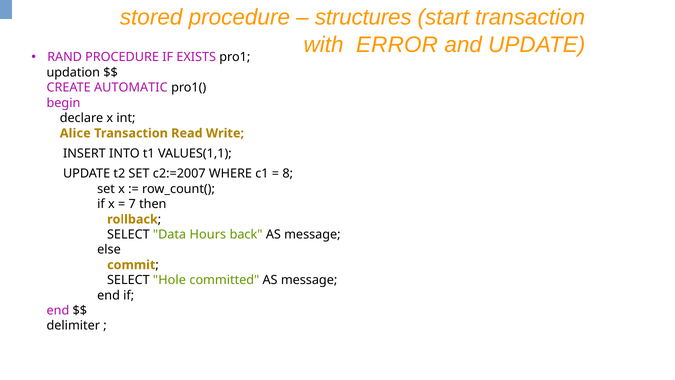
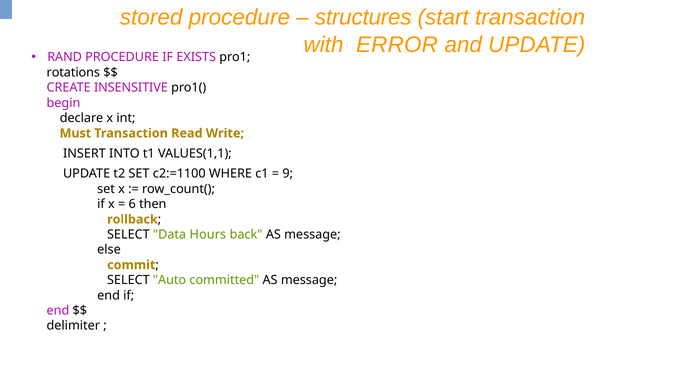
updation: updation -> rotations
AUTOMATIC: AUTOMATIC -> INSENSITIVE
Alice: Alice -> Must
c2:=2007: c2:=2007 -> c2:=1100
8: 8 -> 9
7: 7 -> 6
Hole: Hole -> Auto
